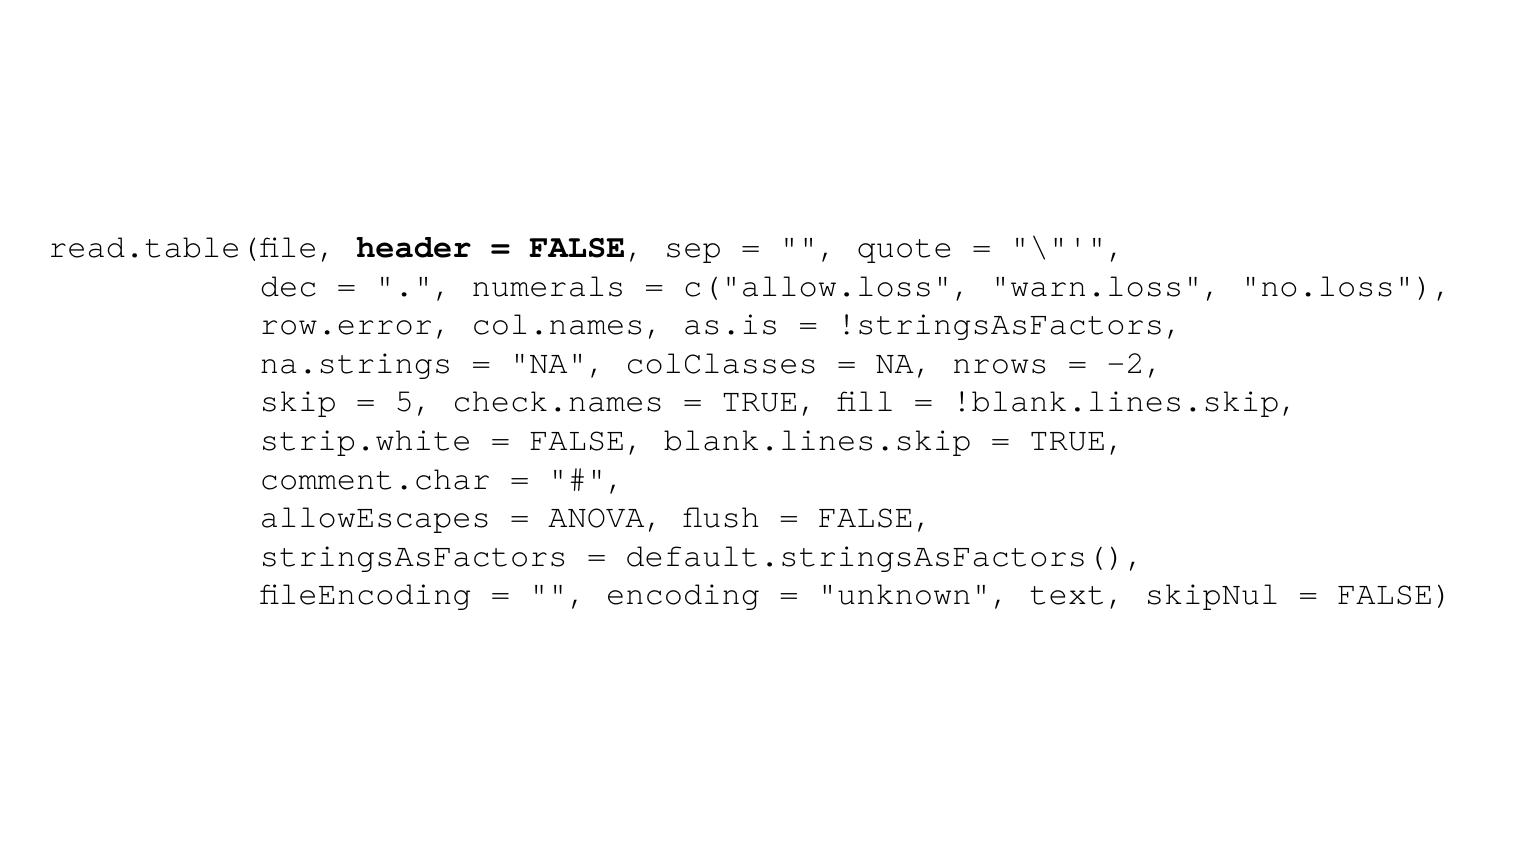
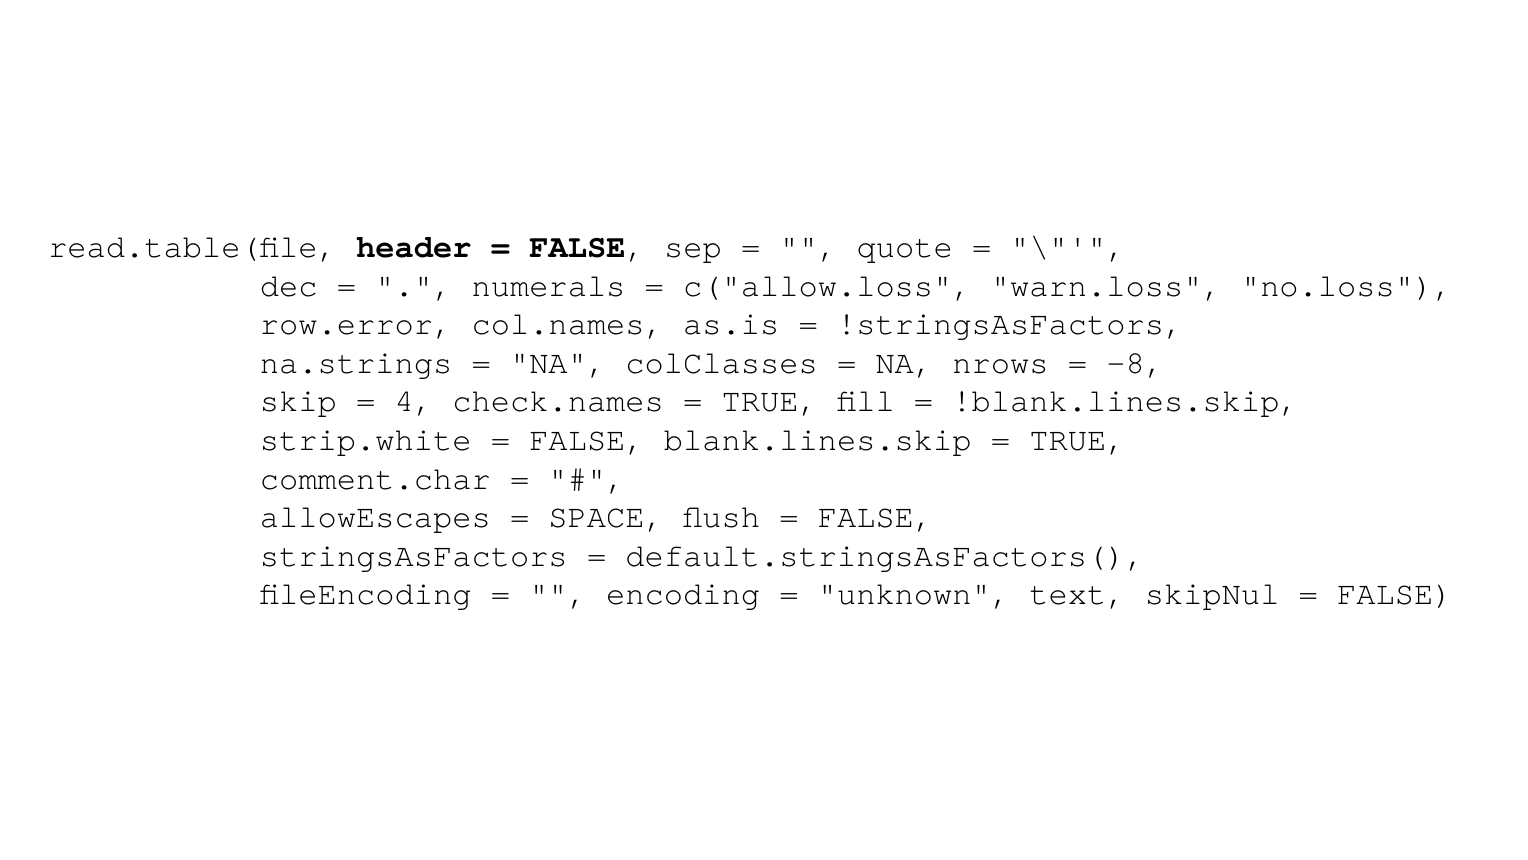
-2: -2 -> -8
5: 5 -> 4
ANOVA: ANOVA -> SPACE
